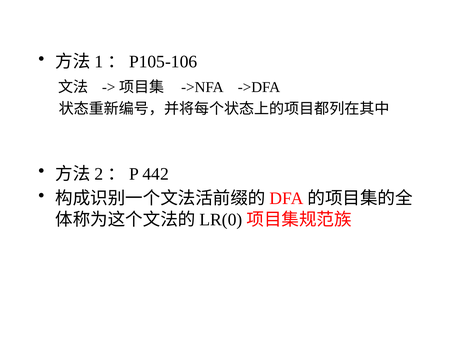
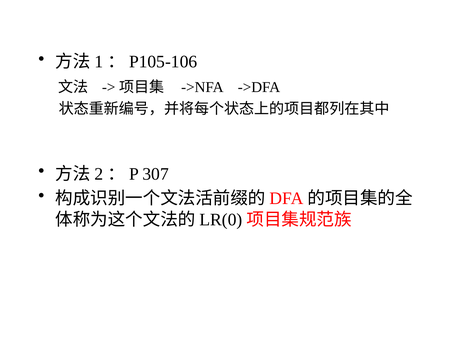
442: 442 -> 307
